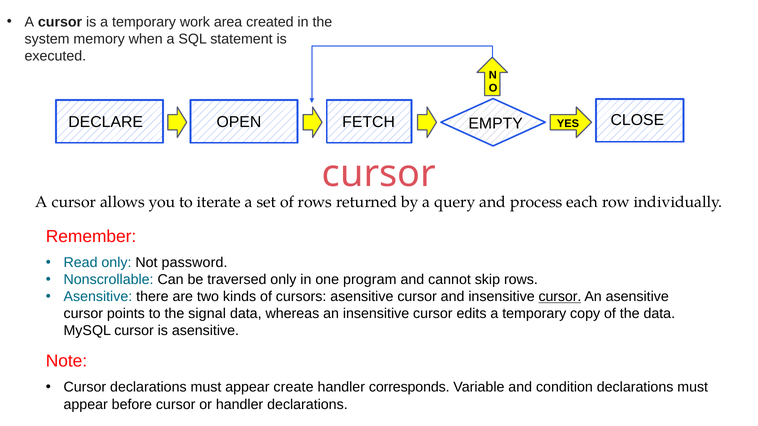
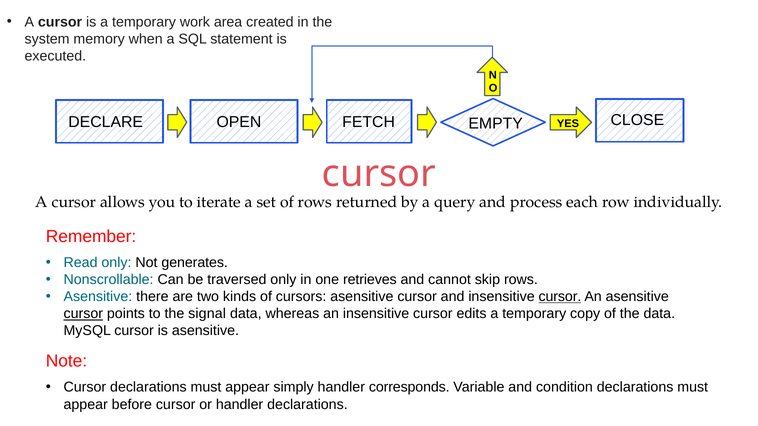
password: password -> generates
program: program -> retrieves
cursor at (83, 314) underline: none -> present
create: create -> simply
